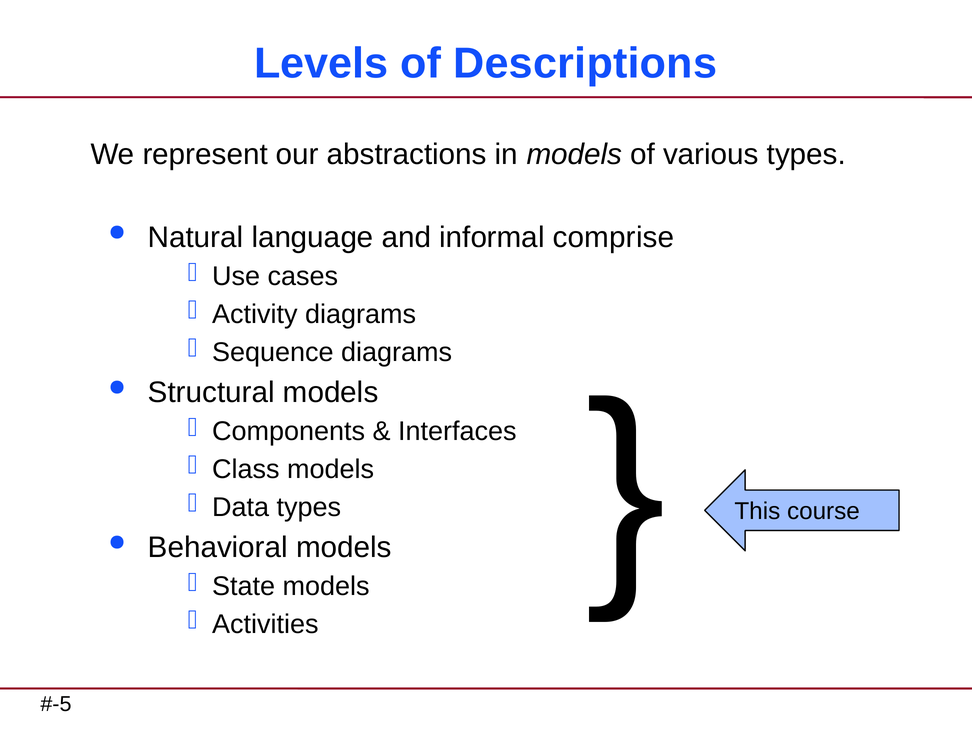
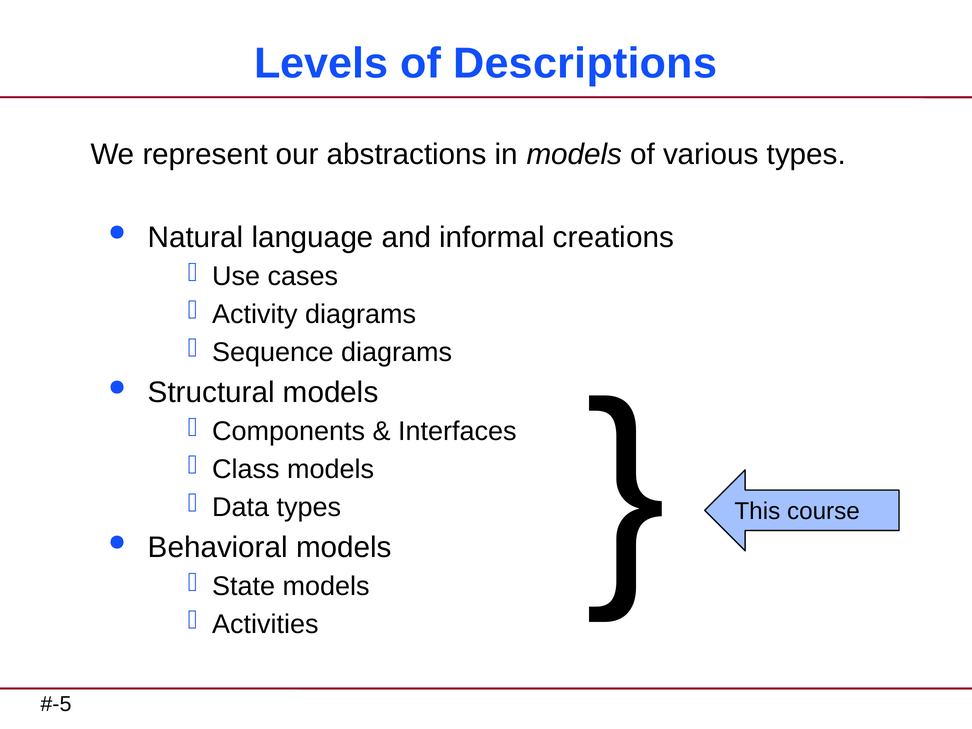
comprise: comprise -> creations
